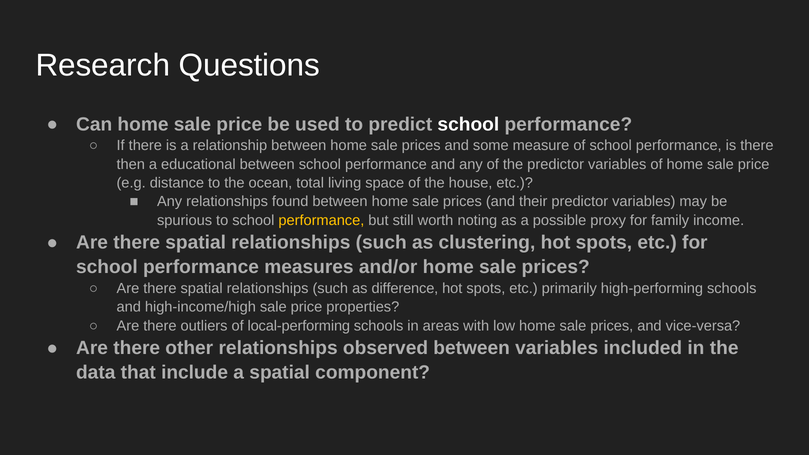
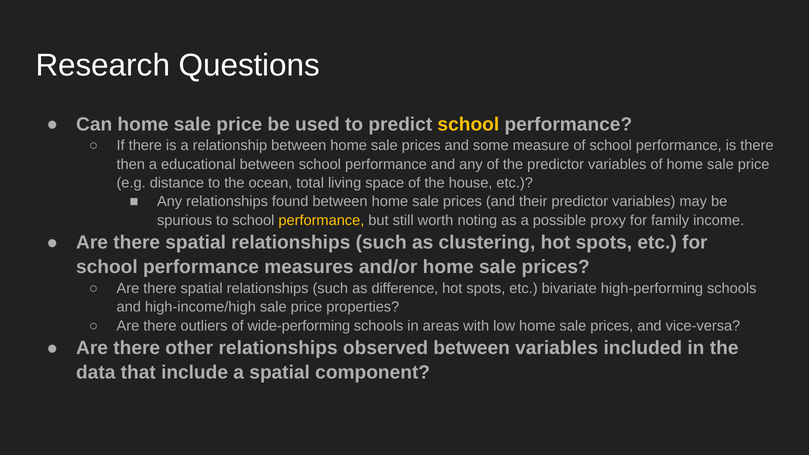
school at (468, 124) colour: white -> yellow
primarily: primarily -> bivariate
local-performing: local-performing -> wide-performing
